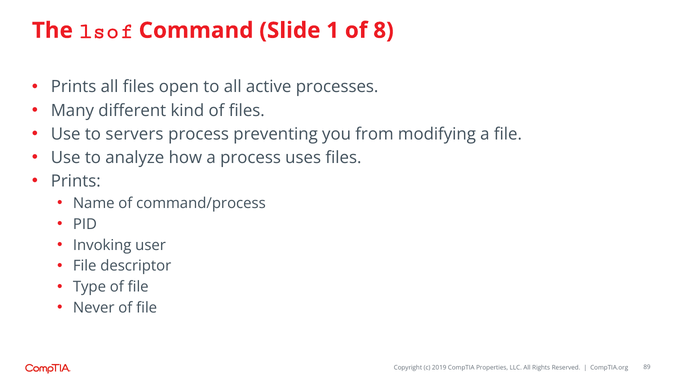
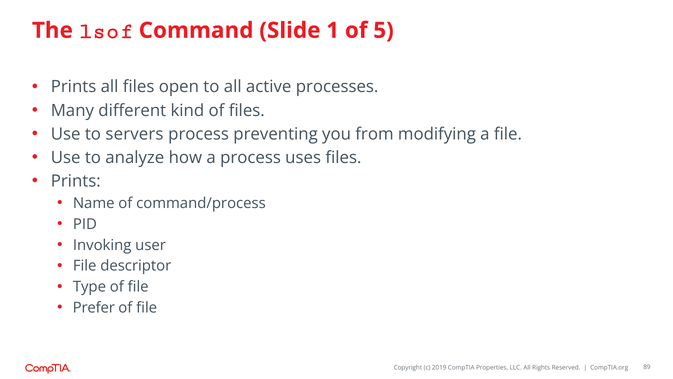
8: 8 -> 5
Never: Never -> Prefer
